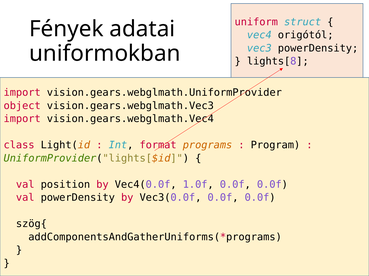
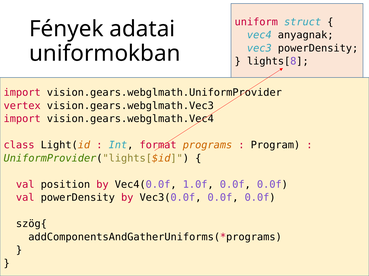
origótól: origótól -> anyagnak
object: object -> vertex
